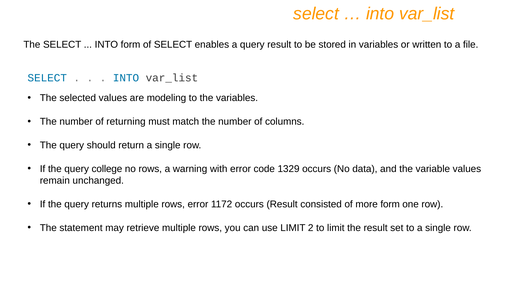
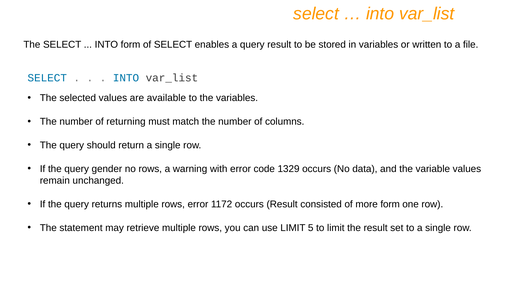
modeling: modeling -> available
college: college -> gender
2: 2 -> 5
